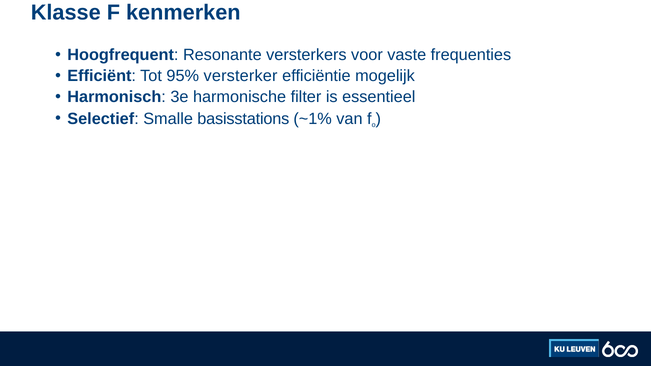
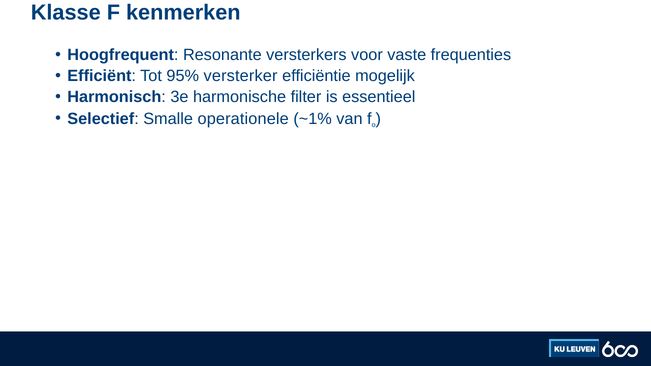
basisstations: basisstations -> operationele
